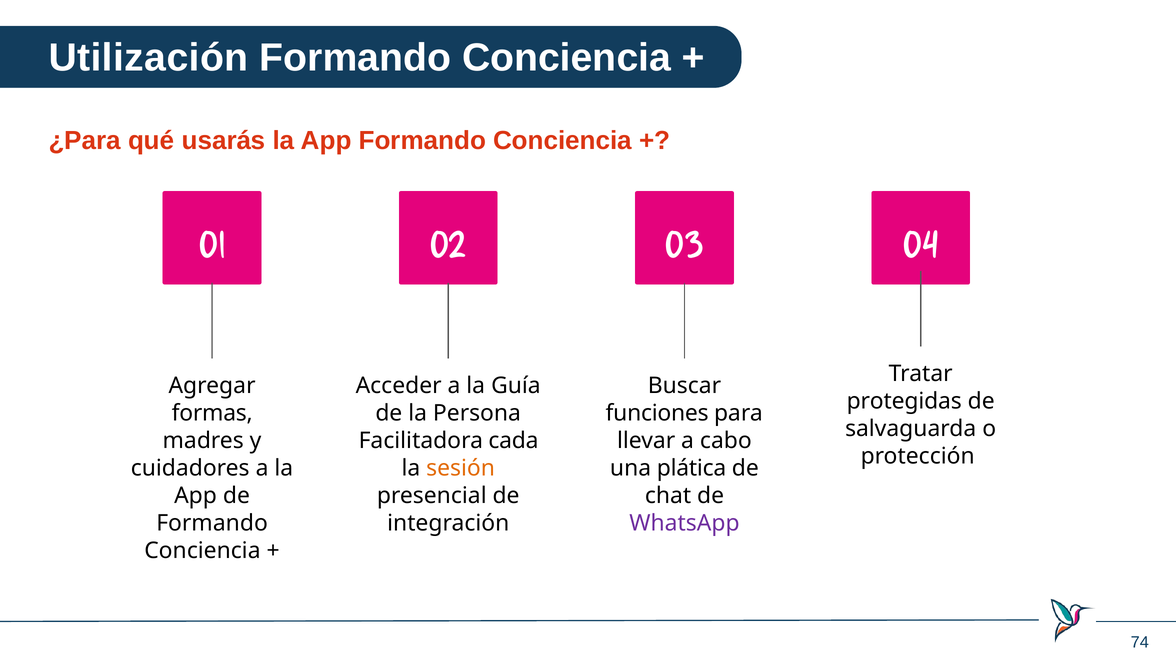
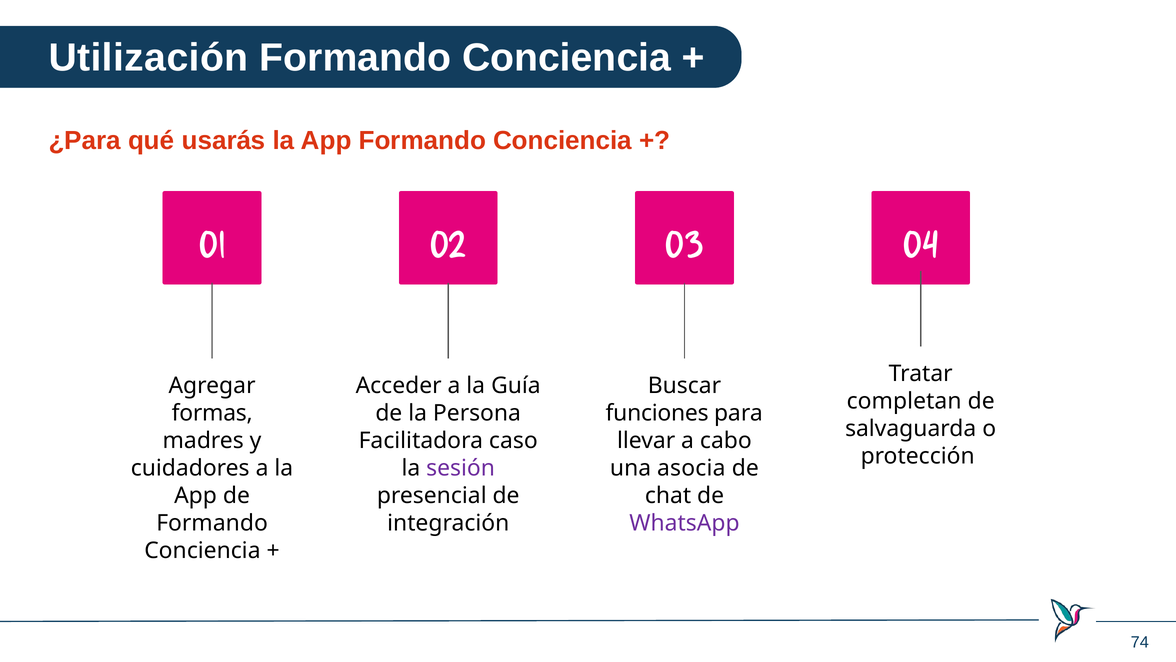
protegidas: protegidas -> completan
cada: cada -> caso
sesión colour: orange -> purple
plática: plática -> asocia
